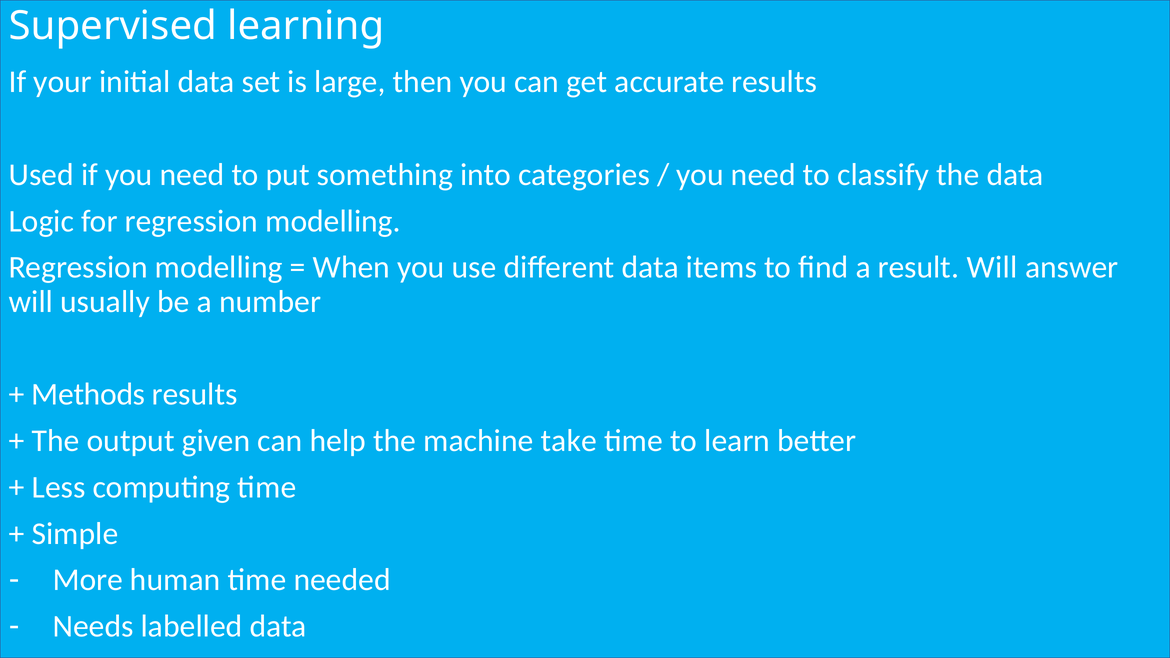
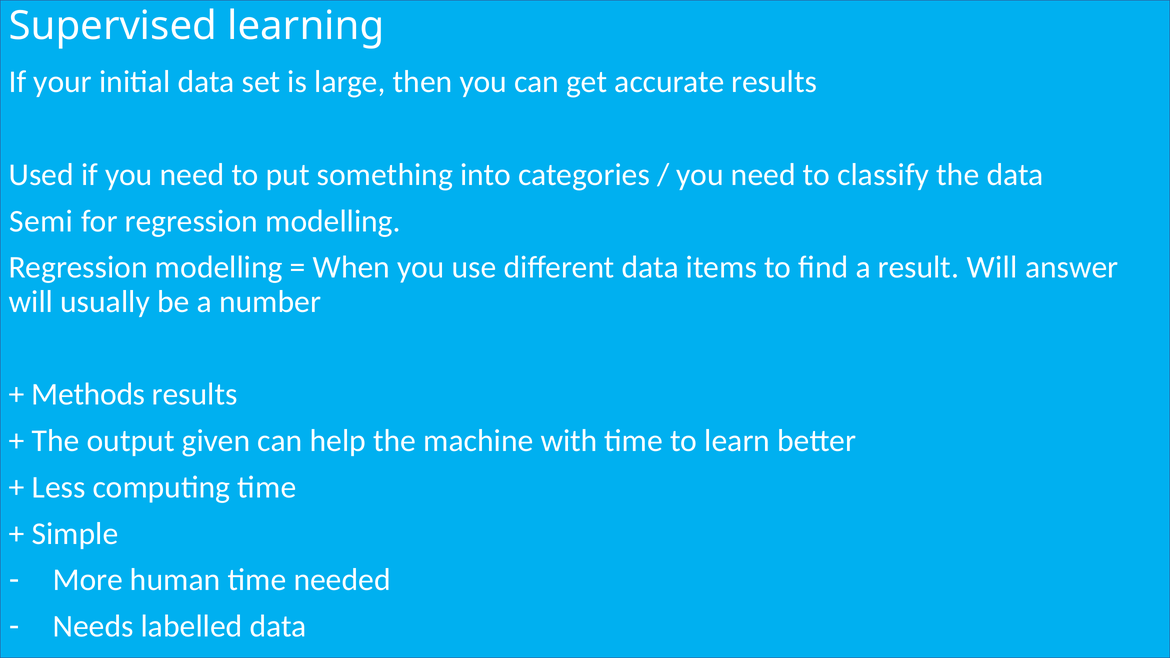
Logic: Logic -> Semi
take: take -> with
